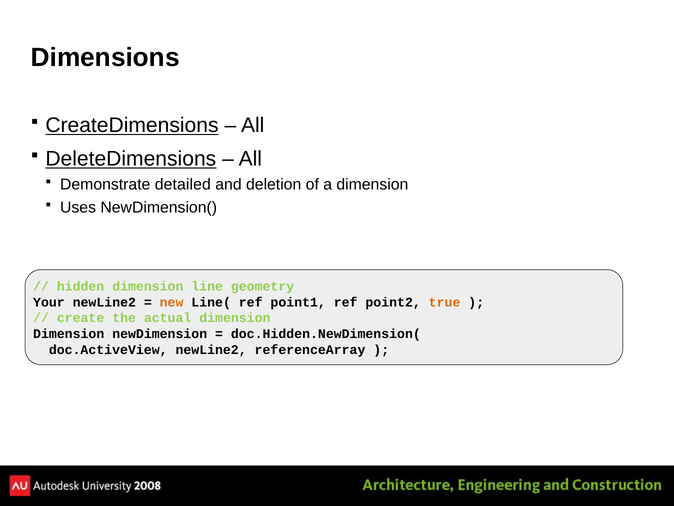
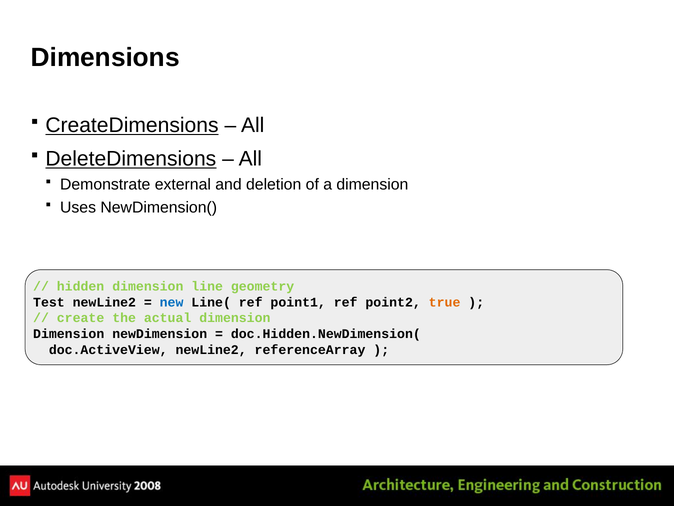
detailed: detailed -> external
Your: Your -> Test
new colour: orange -> blue
